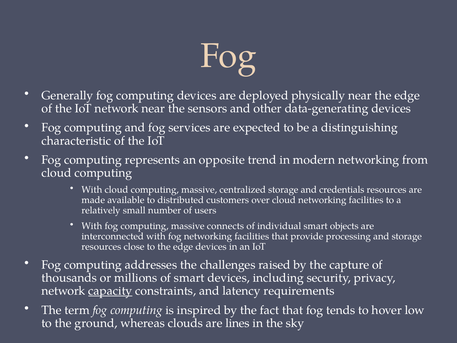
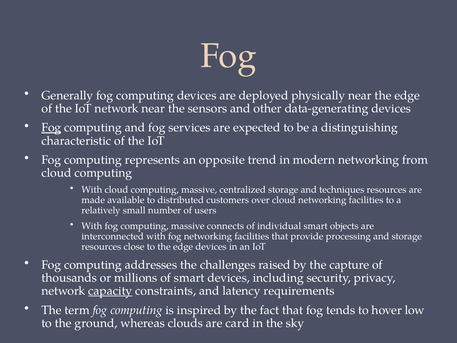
Fog at (51, 128) underline: none -> present
credentials: credentials -> techniques
lines: lines -> card
